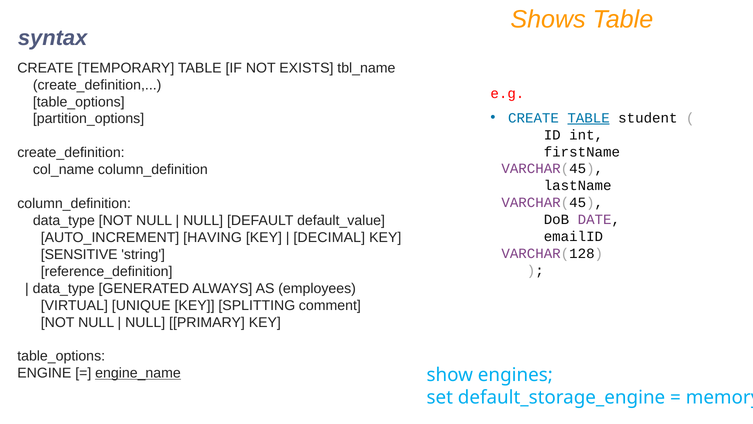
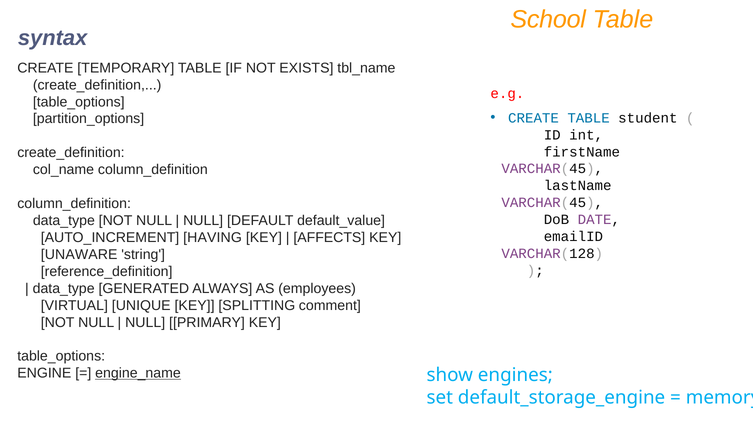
Shows: Shows -> School
TABLE at (589, 118) underline: present -> none
DECIMAL: DECIMAL -> AFFECTS
SENSITIVE: SENSITIVE -> UNAWARE
